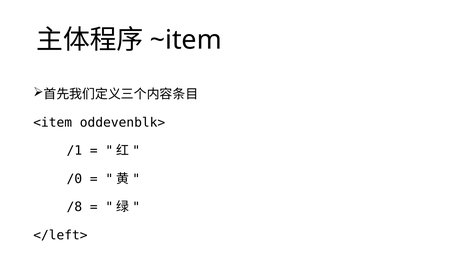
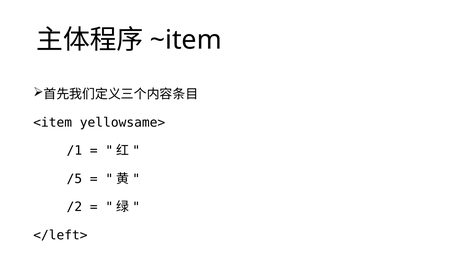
oddevenblk>: oddevenblk> -> yellowsame>
/0: /0 -> /5
/8: /8 -> /2
